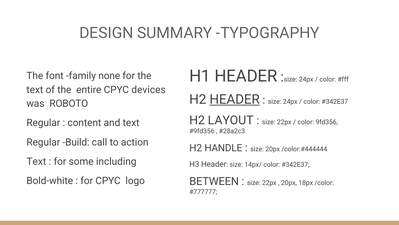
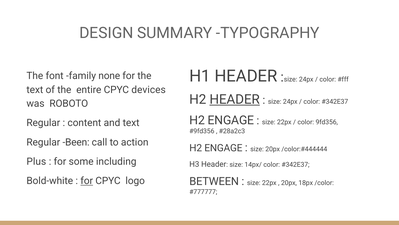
LAYOUT at (231, 120): LAYOUT -> ENGAGE
Build: Build -> Been
HANDLE at (223, 148): HANDLE -> ENGAGE
Text at (36, 161): Text -> Plus
for at (87, 180) underline: none -> present
